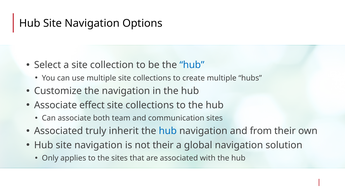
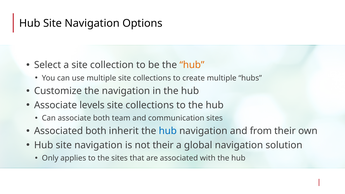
hub at (192, 65) colour: blue -> orange
effect: effect -> levels
Associated truly: truly -> both
